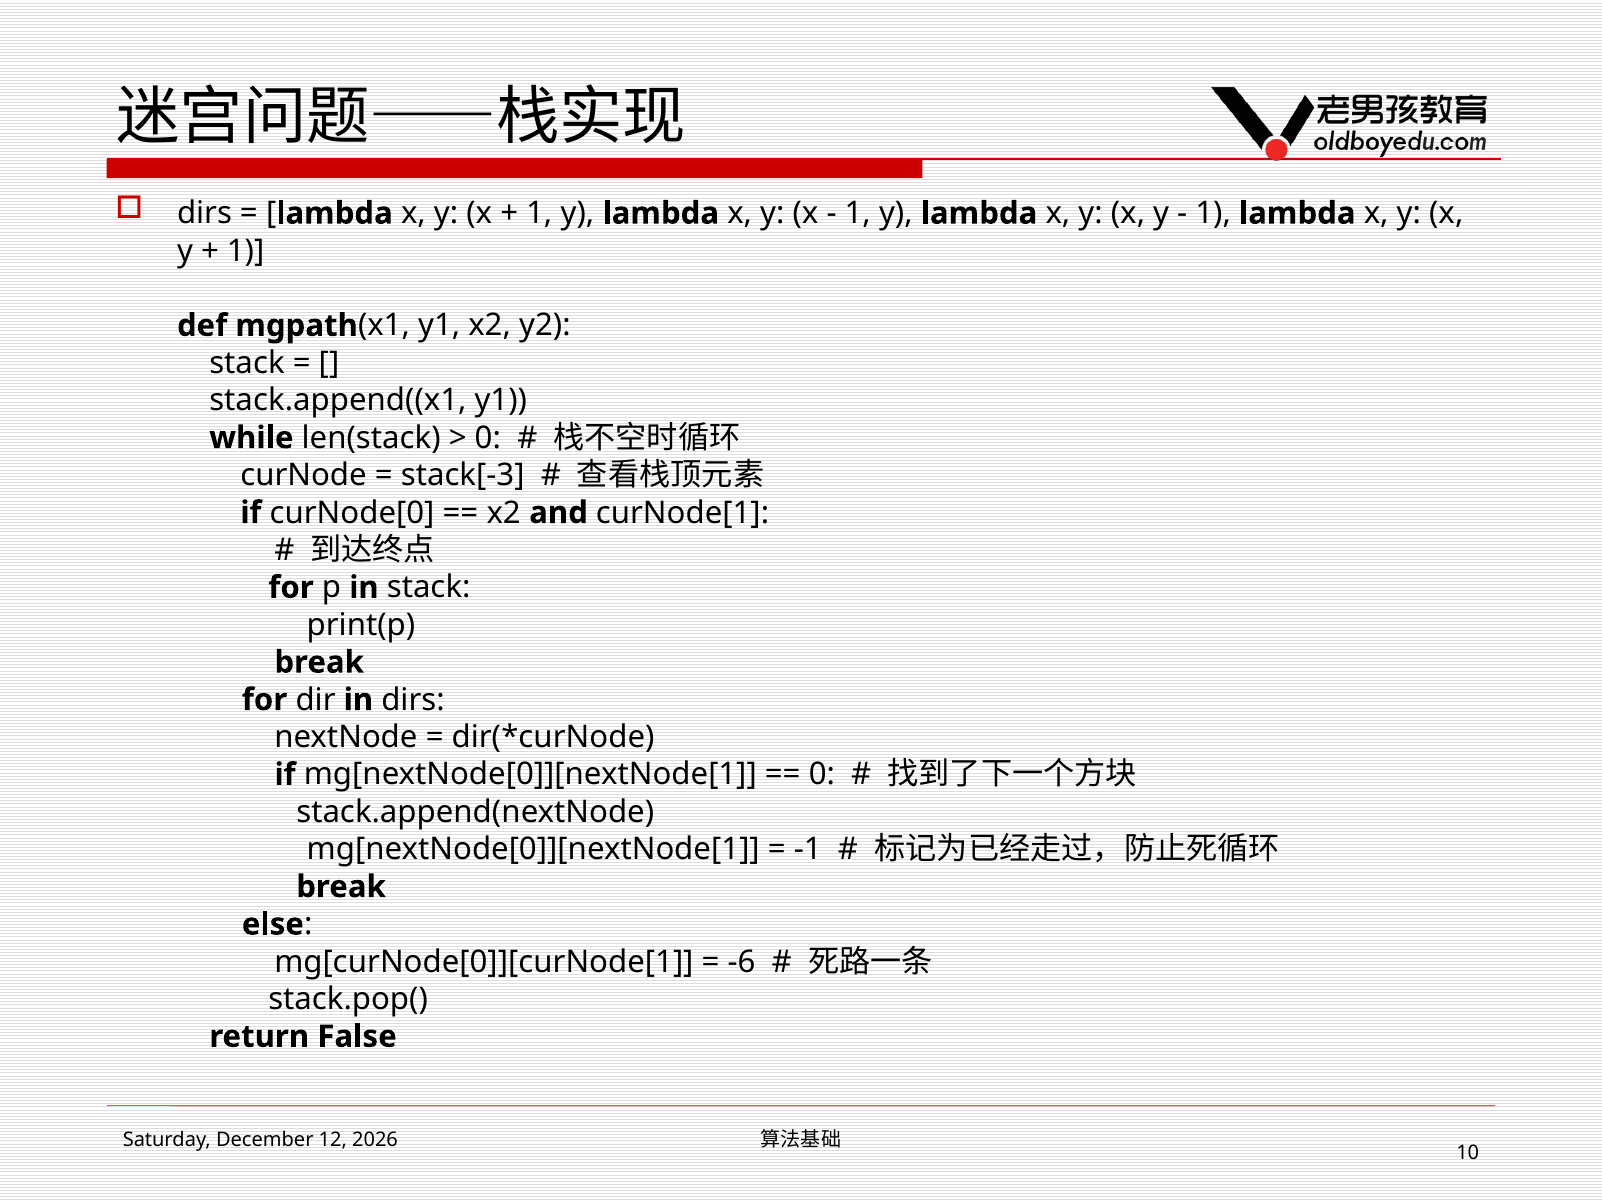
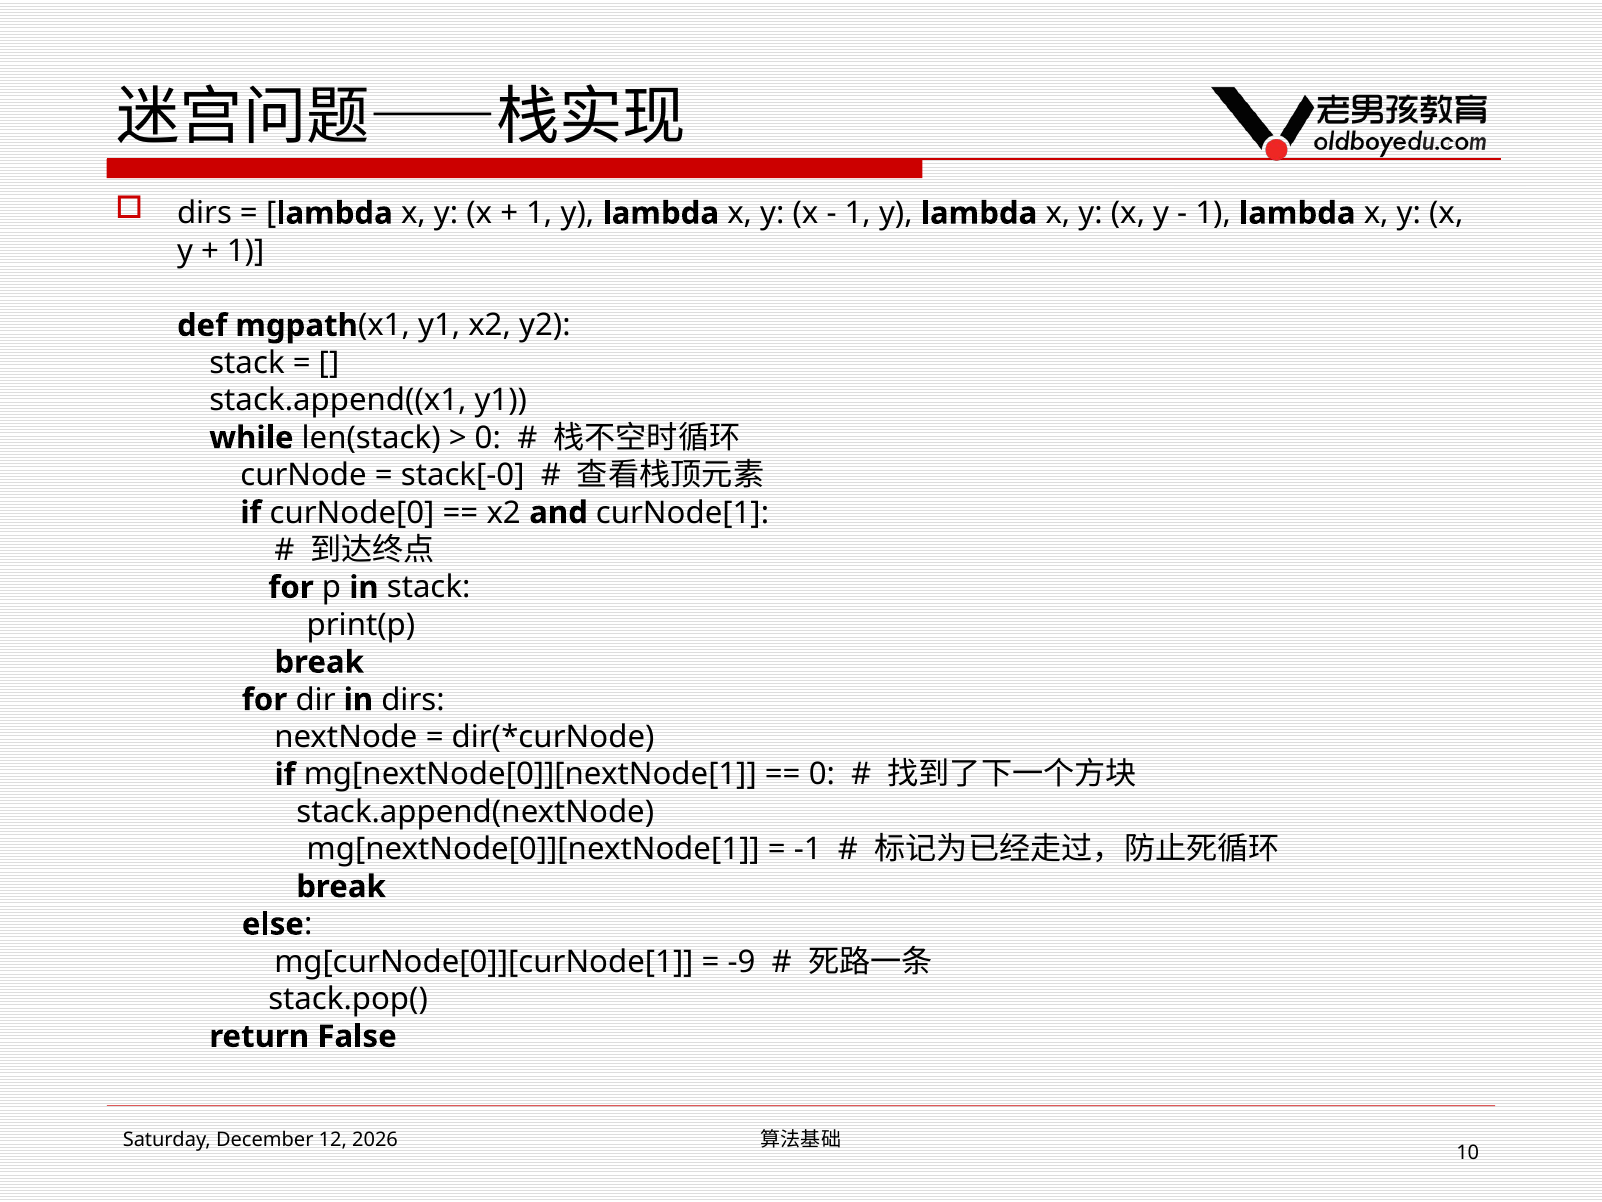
stack[-3: stack[-3 -> stack[-0
-6: -6 -> -9
